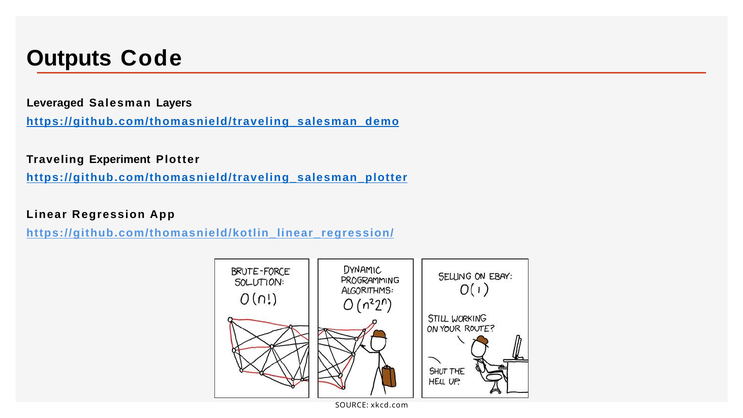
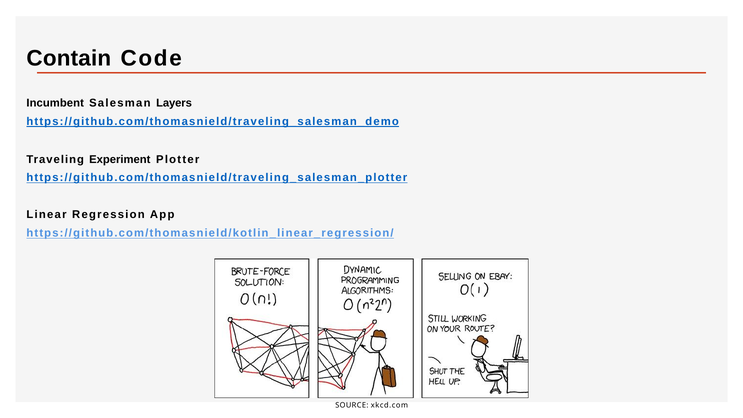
Outputs: Outputs -> Contain
Leveraged: Leveraged -> Incumbent
